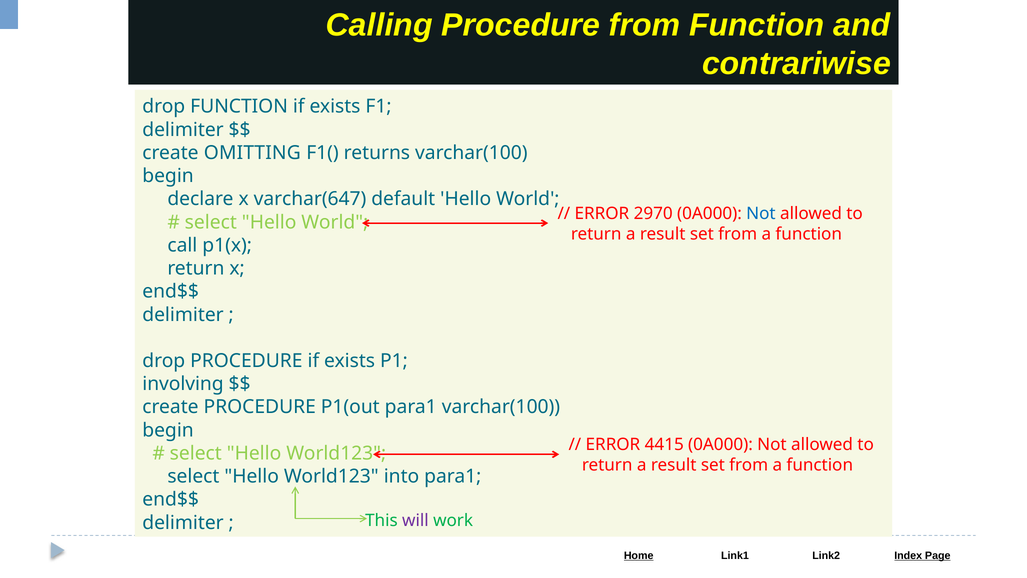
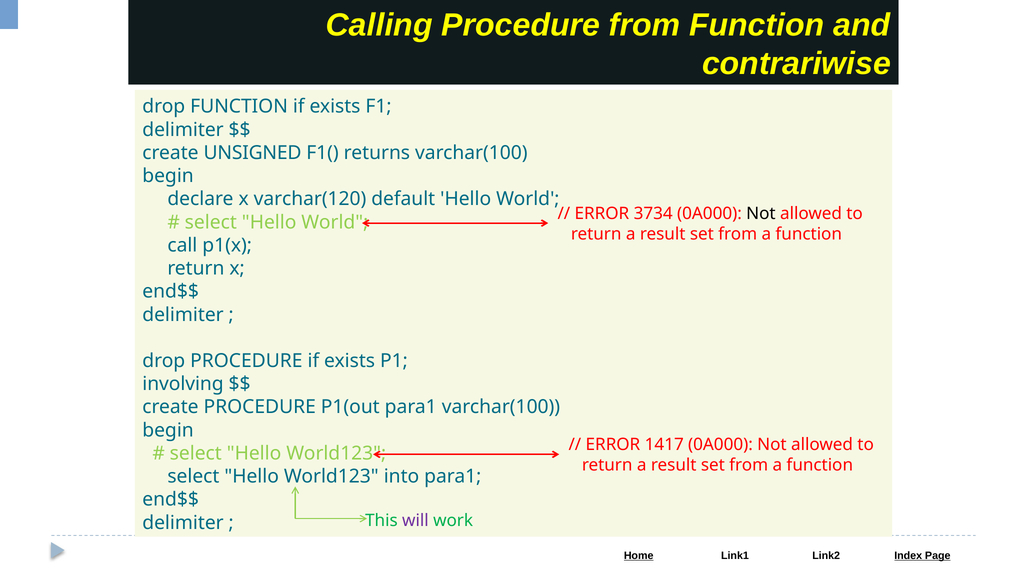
OMITTING: OMITTING -> UNSIGNED
varchar(647: varchar(647 -> varchar(120
2970: 2970 -> 3734
Not at (761, 213) colour: blue -> black
4415: 4415 -> 1417
